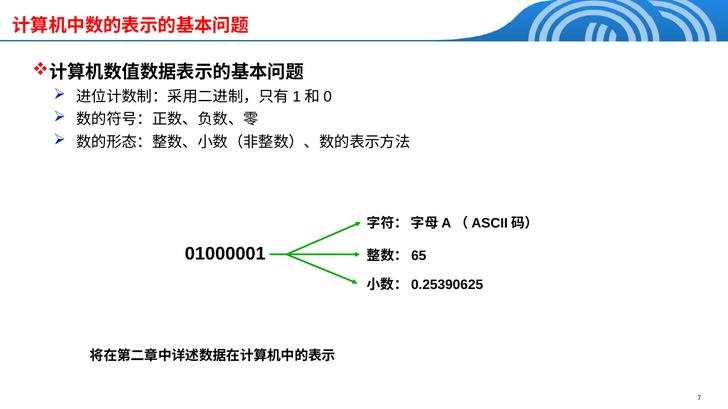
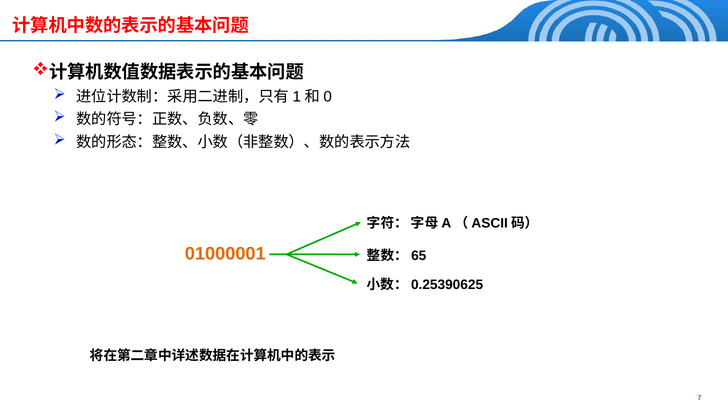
01000001 colour: black -> orange
